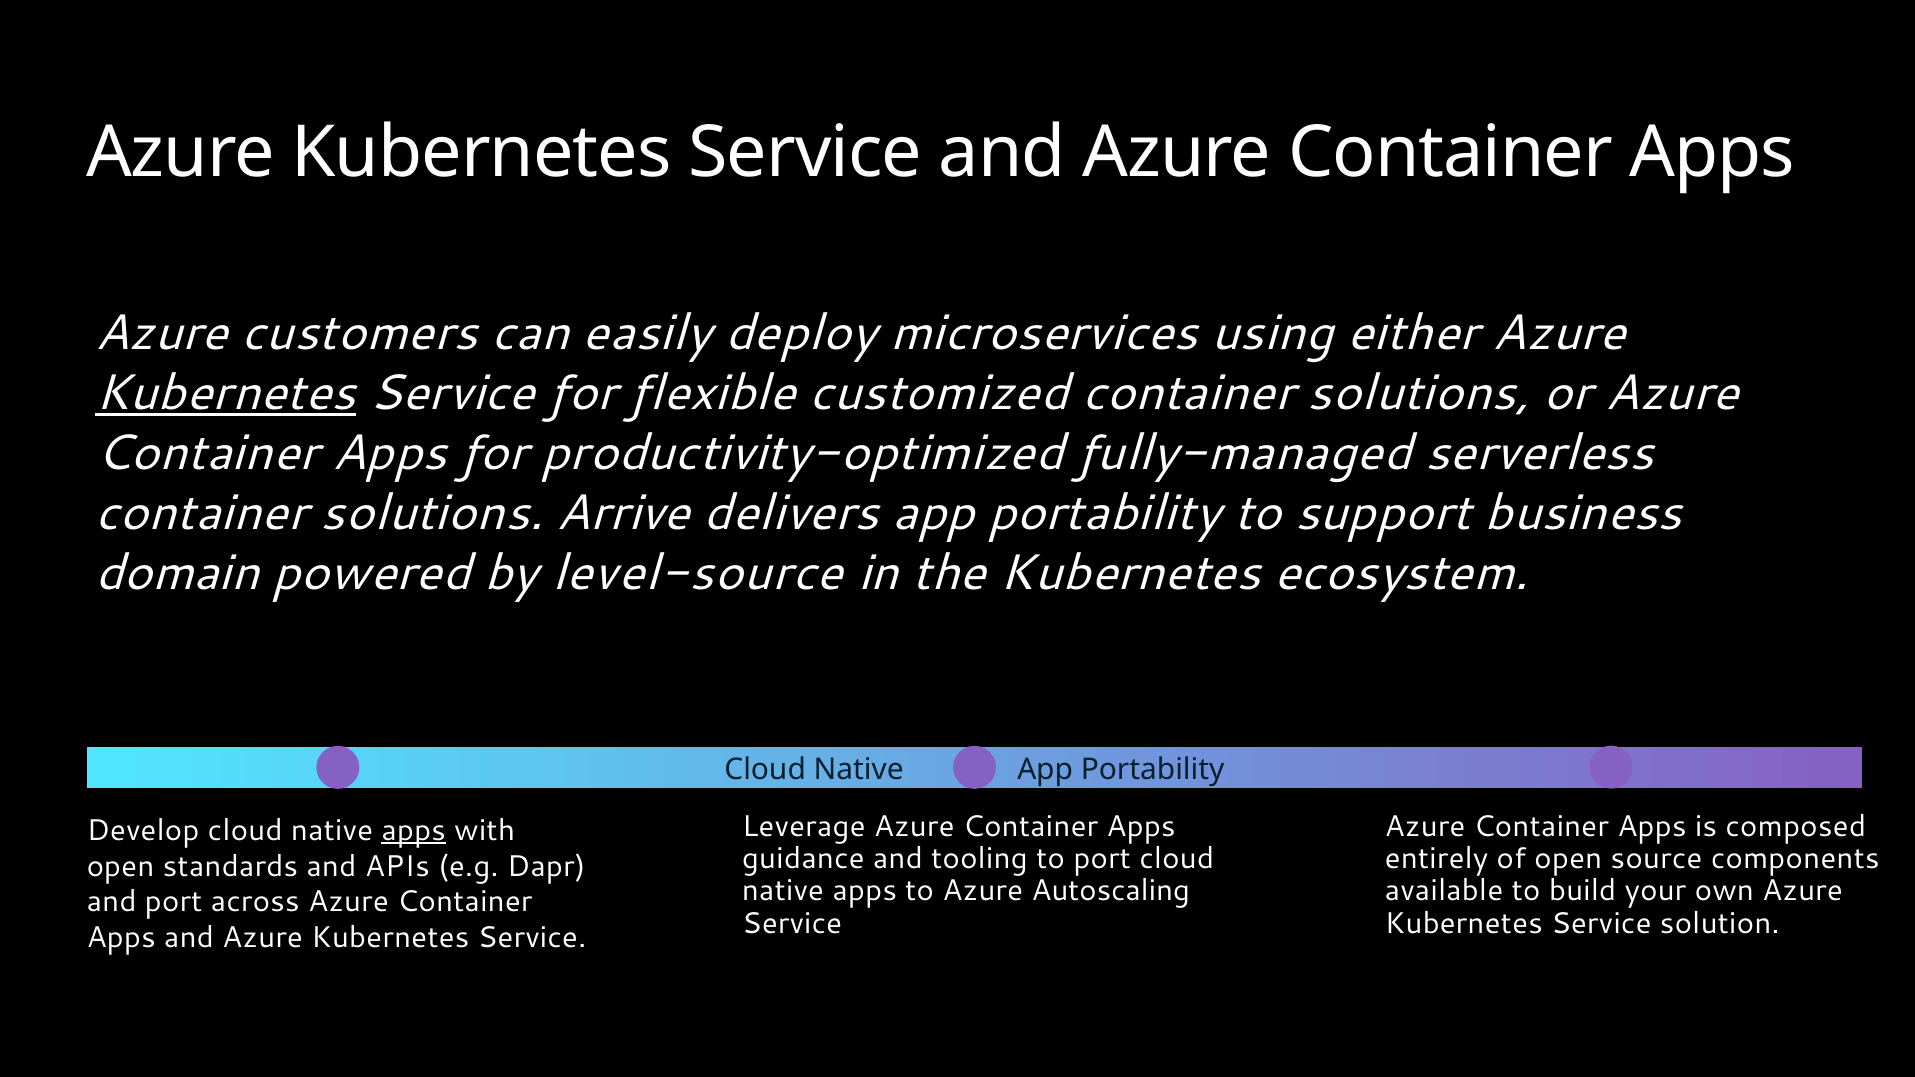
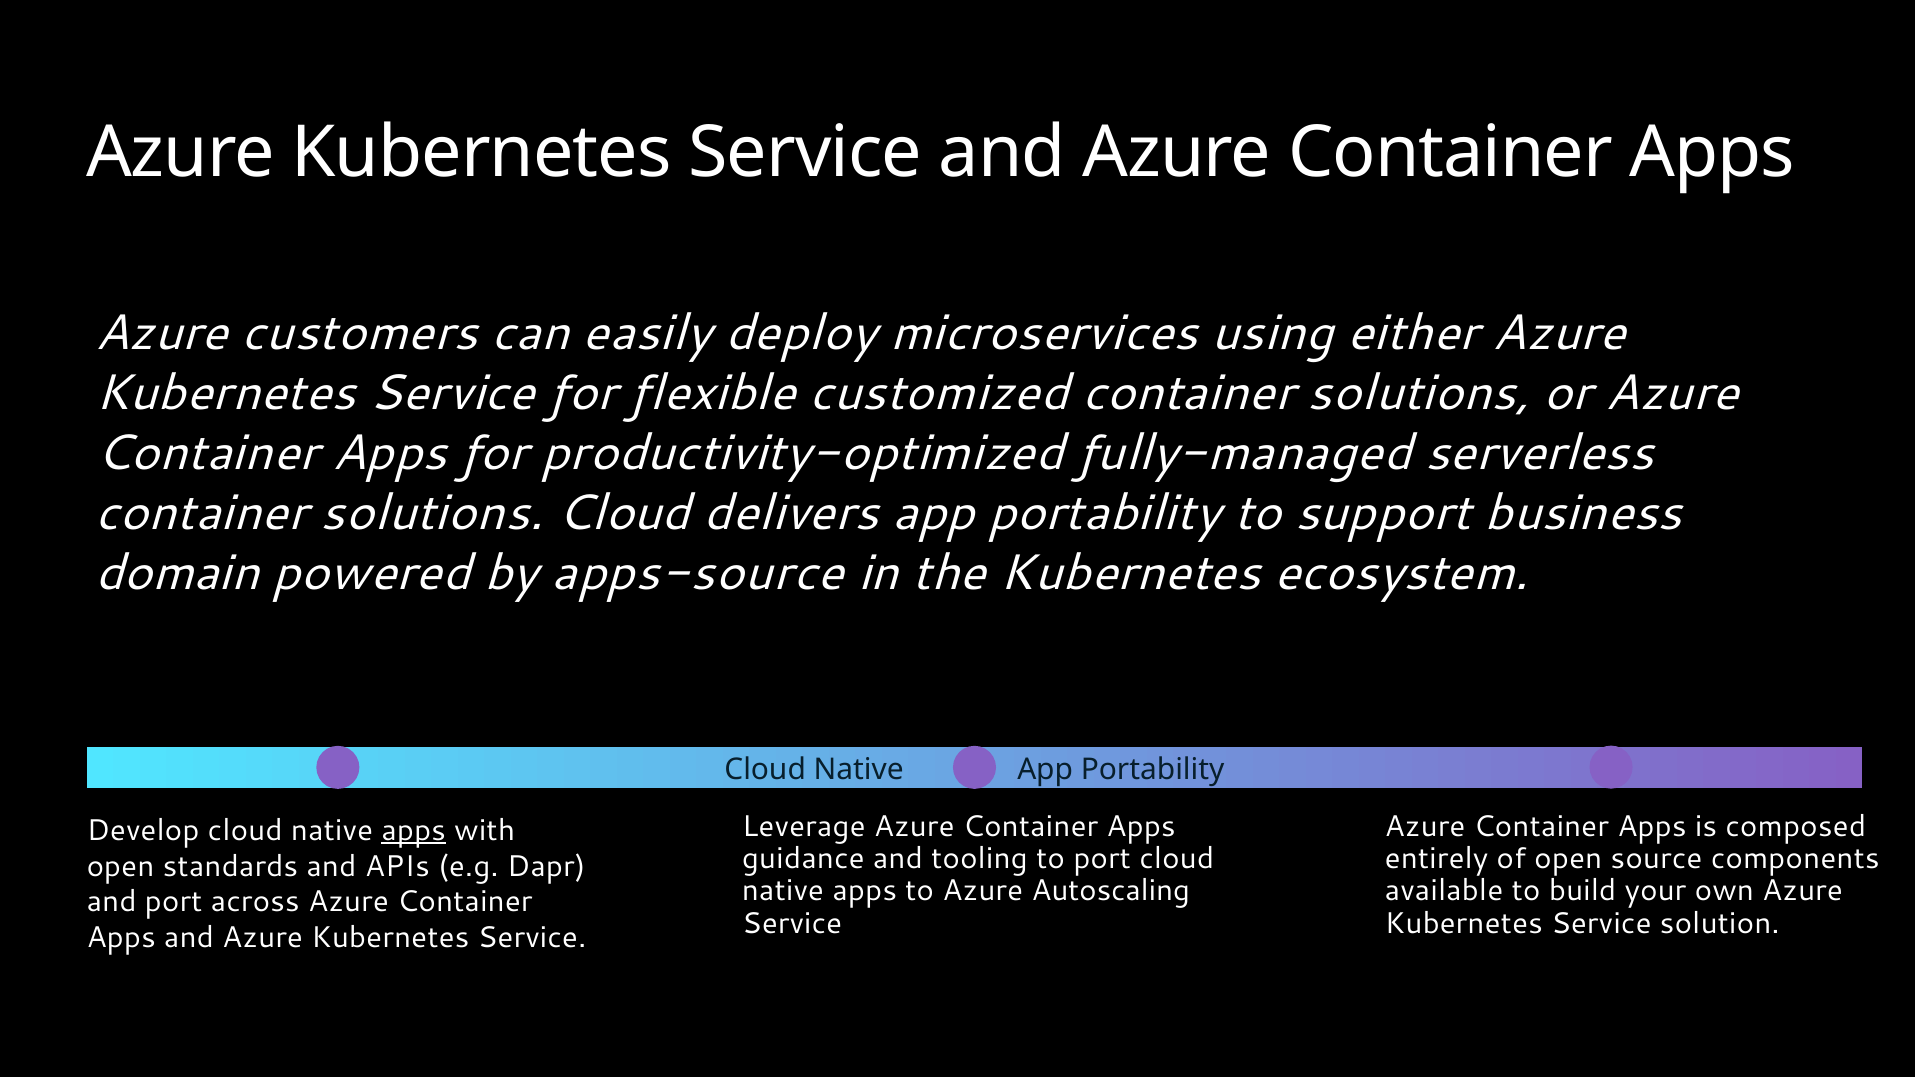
Kubernetes at (226, 393) underline: present -> none
solutions Arrive: Arrive -> Cloud
level-source: level-source -> apps-source
